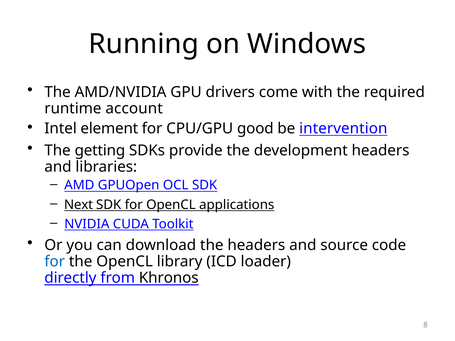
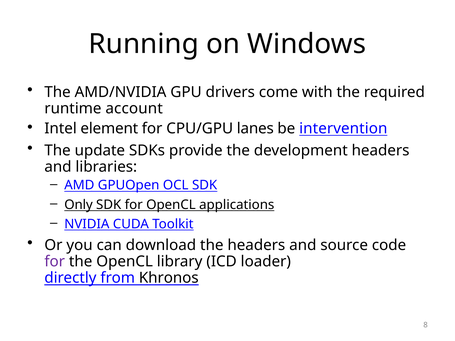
good: good -> lanes
getting: getting -> update
Next: Next -> Only
for at (55, 262) colour: blue -> purple
